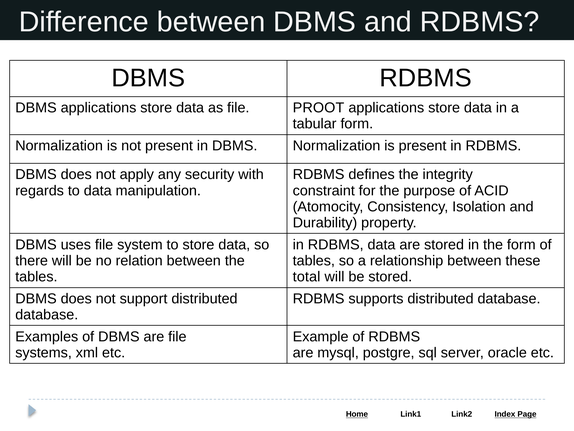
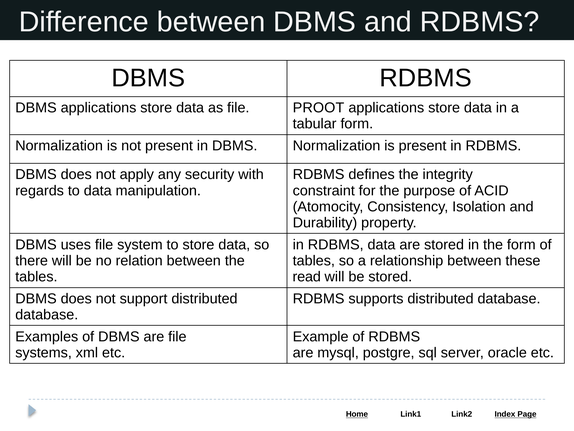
total: total -> read
